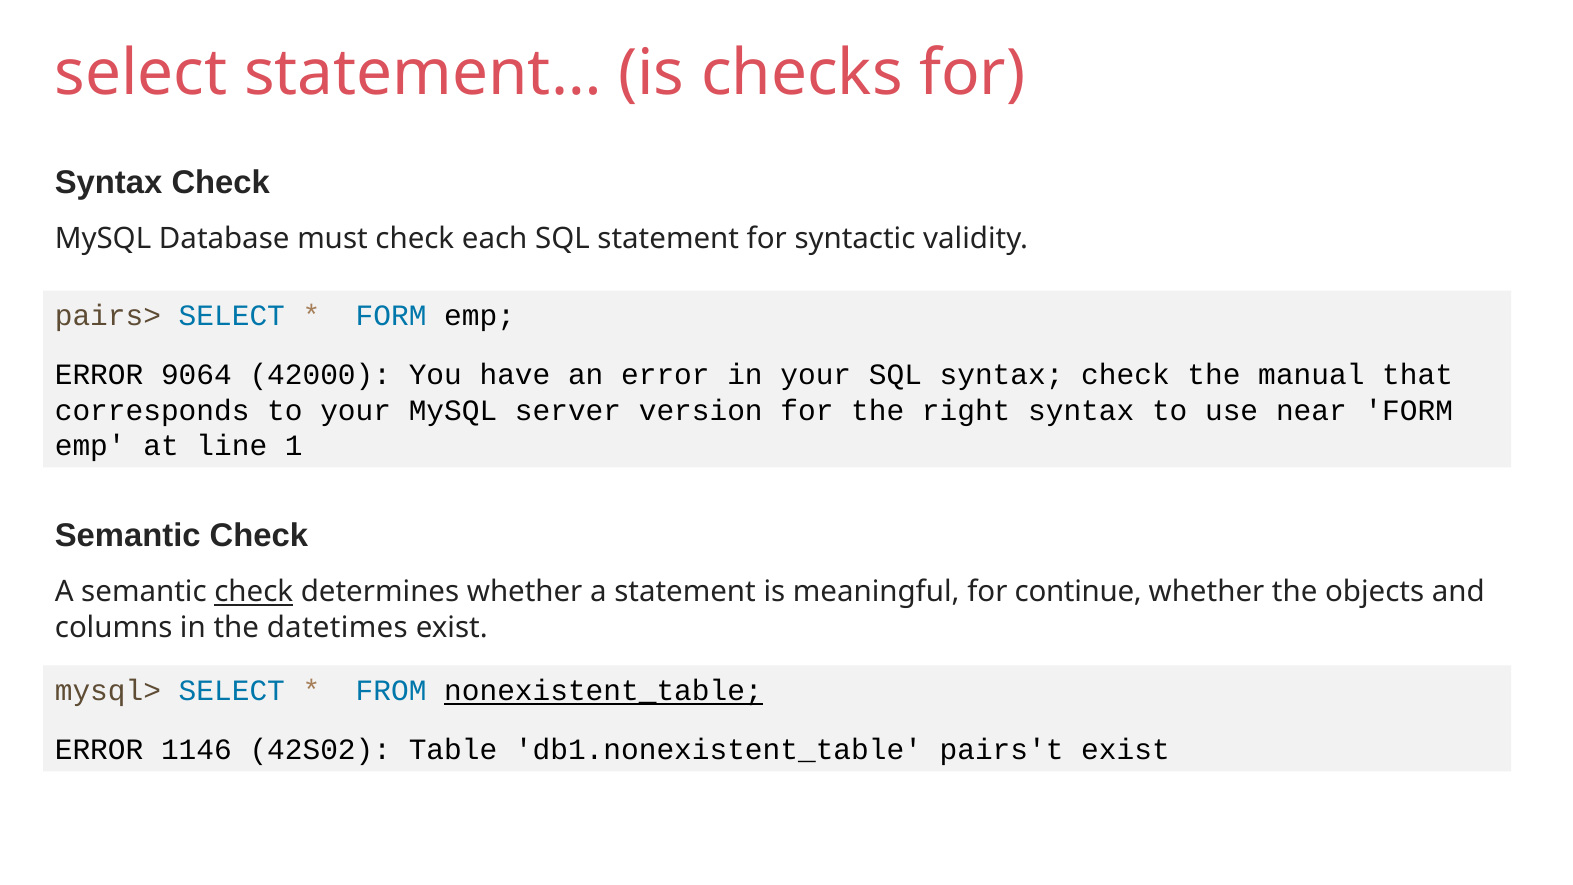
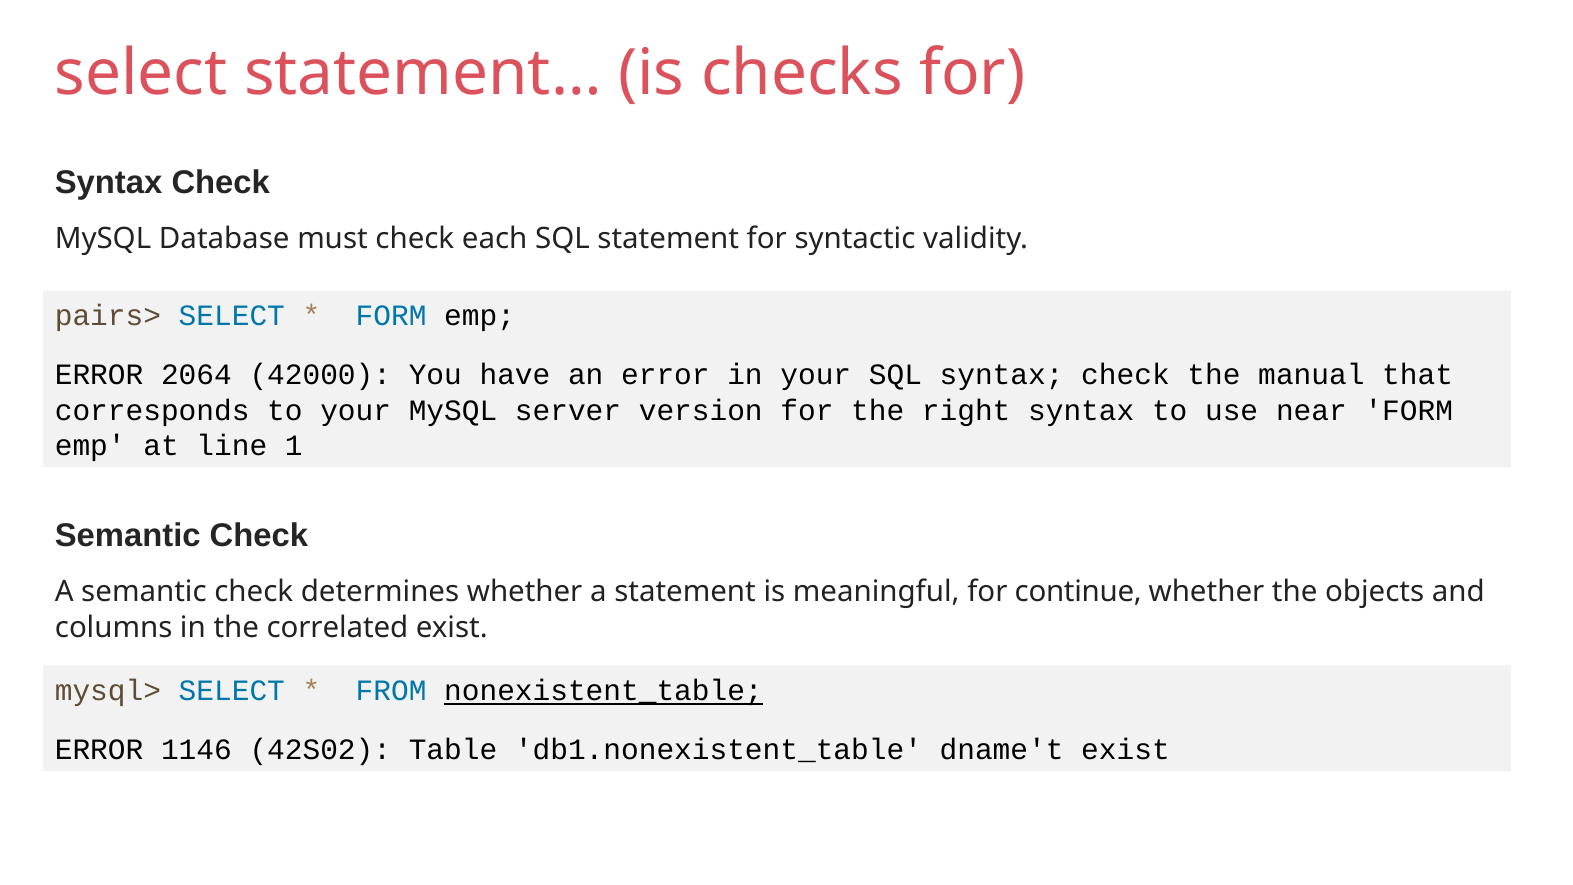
9064: 9064 -> 2064
check at (254, 592) underline: present -> none
datetimes: datetimes -> correlated
pairs't: pairs't -> dname't
